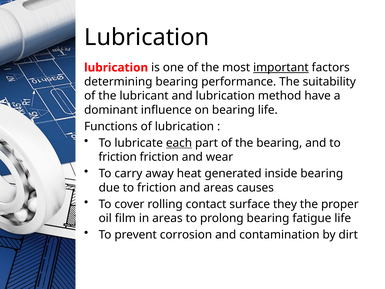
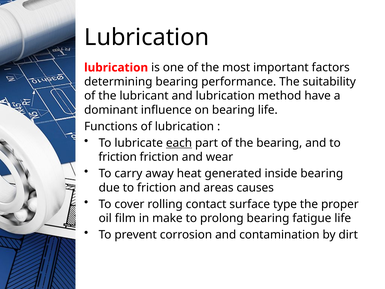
important underline: present -> none
they: they -> type
in areas: areas -> make
